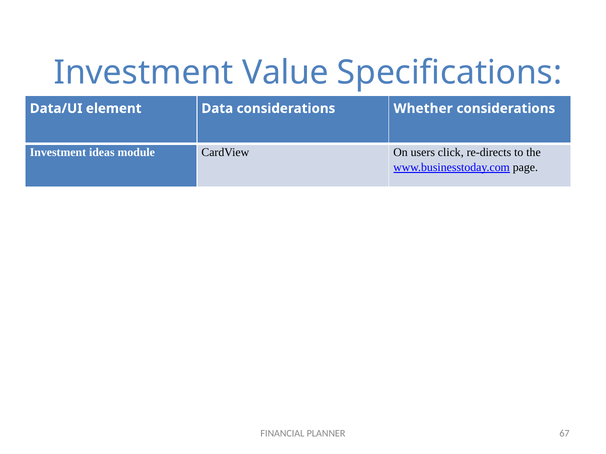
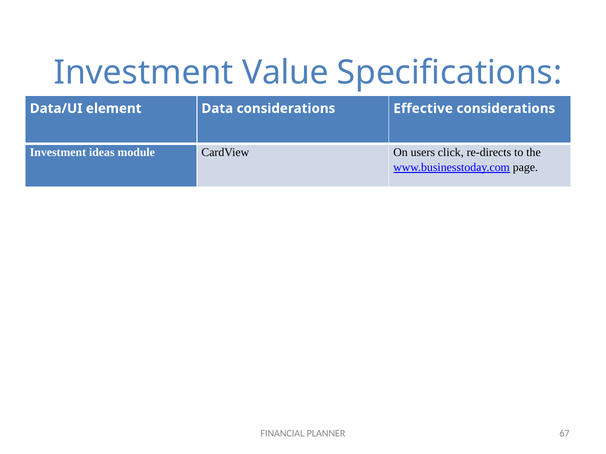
Whether: Whether -> Effective
